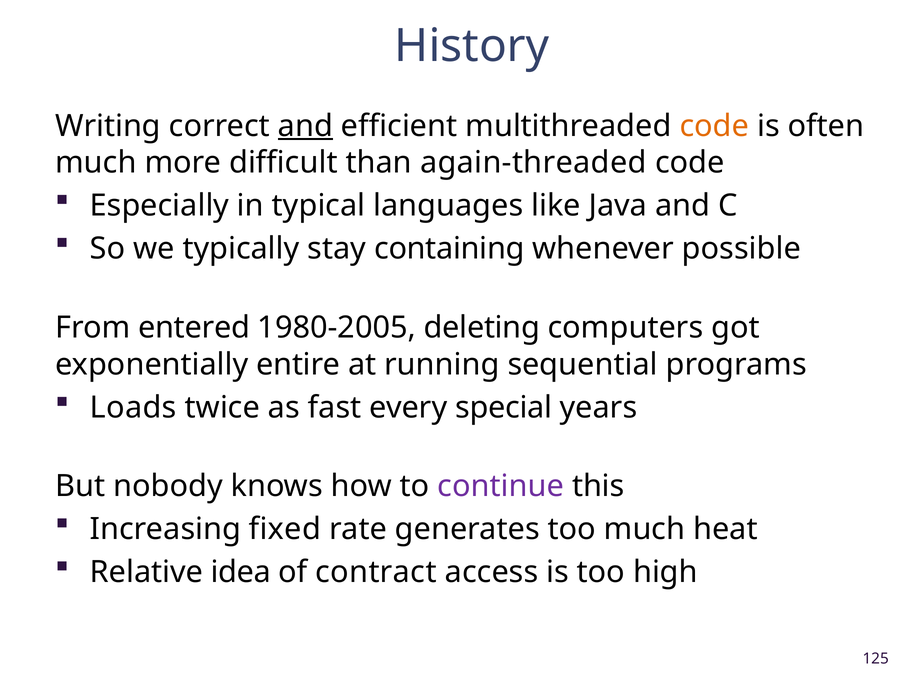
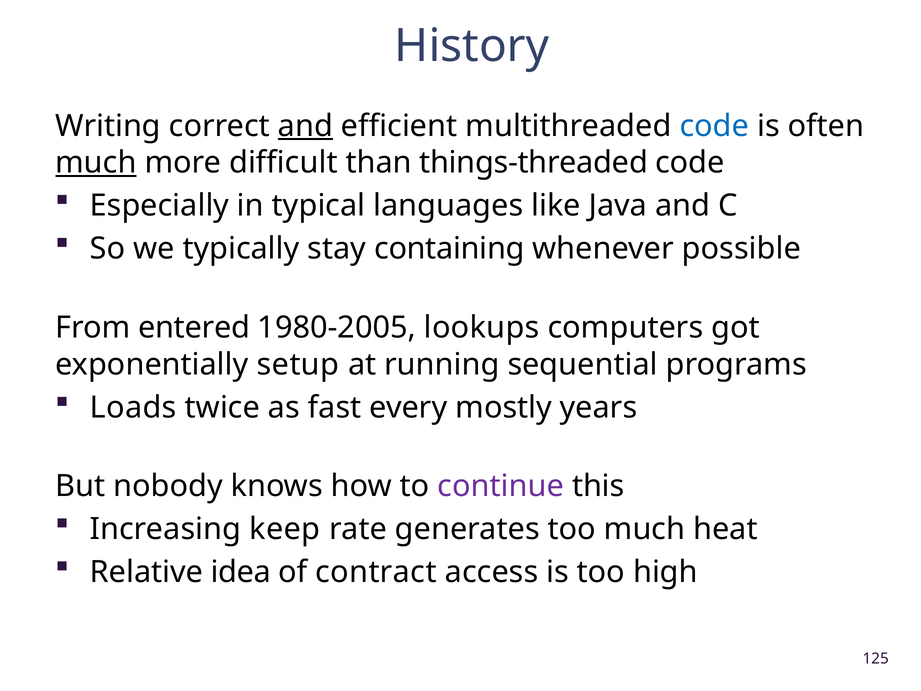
code at (714, 126) colour: orange -> blue
much at (96, 163) underline: none -> present
again-threaded: again-threaded -> things-threaded
deleting: deleting -> lookups
entire: entire -> setup
special: special -> mostly
fixed: fixed -> keep
